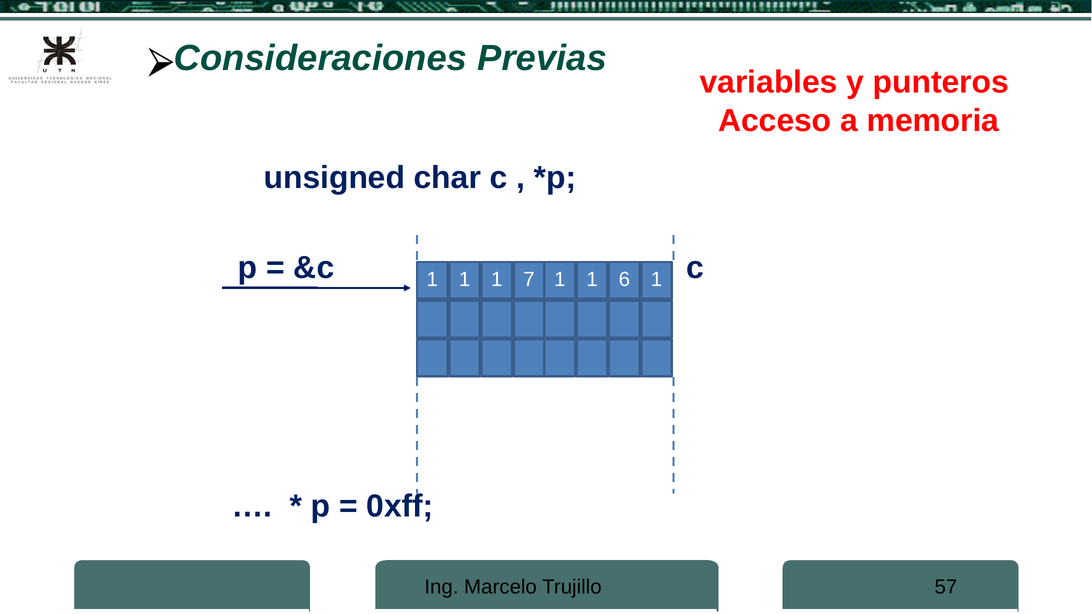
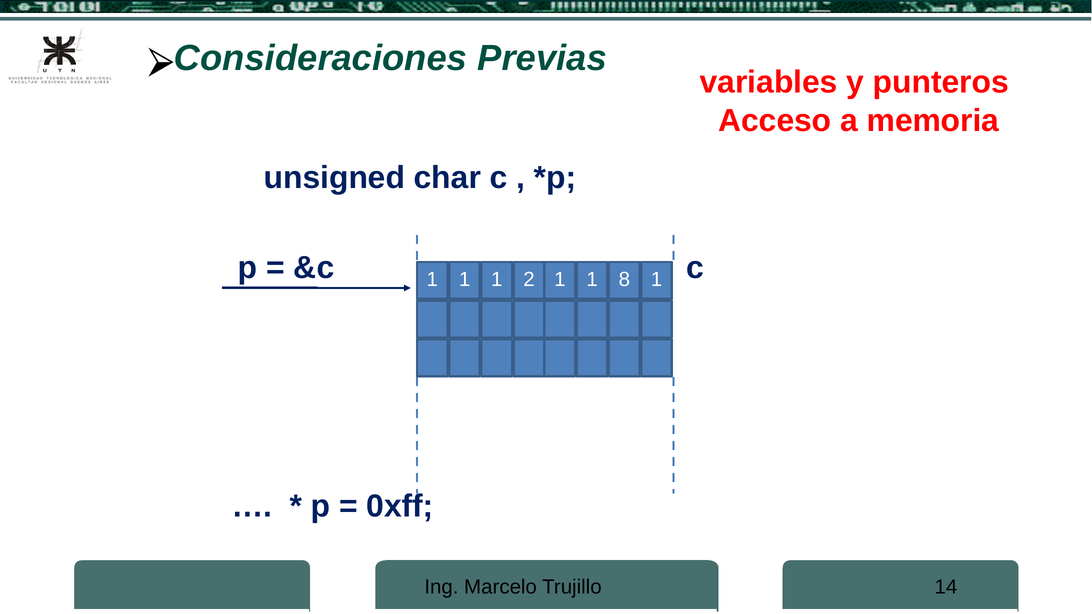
7: 7 -> 2
6: 6 -> 8
57: 57 -> 14
